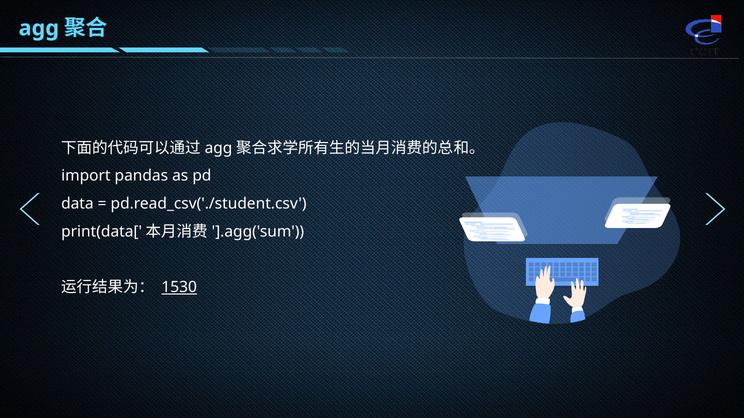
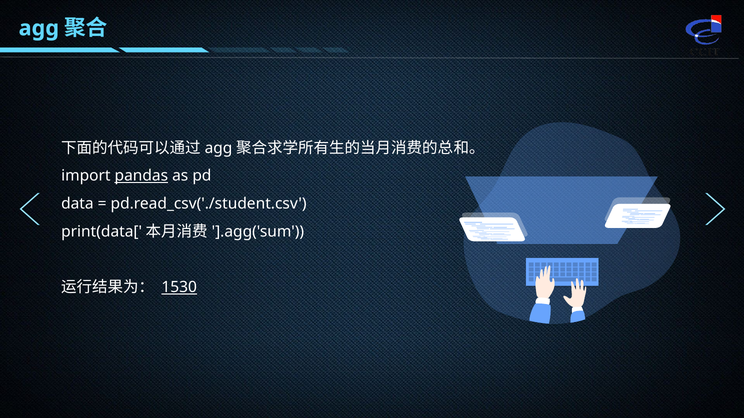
pandas underline: none -> present
